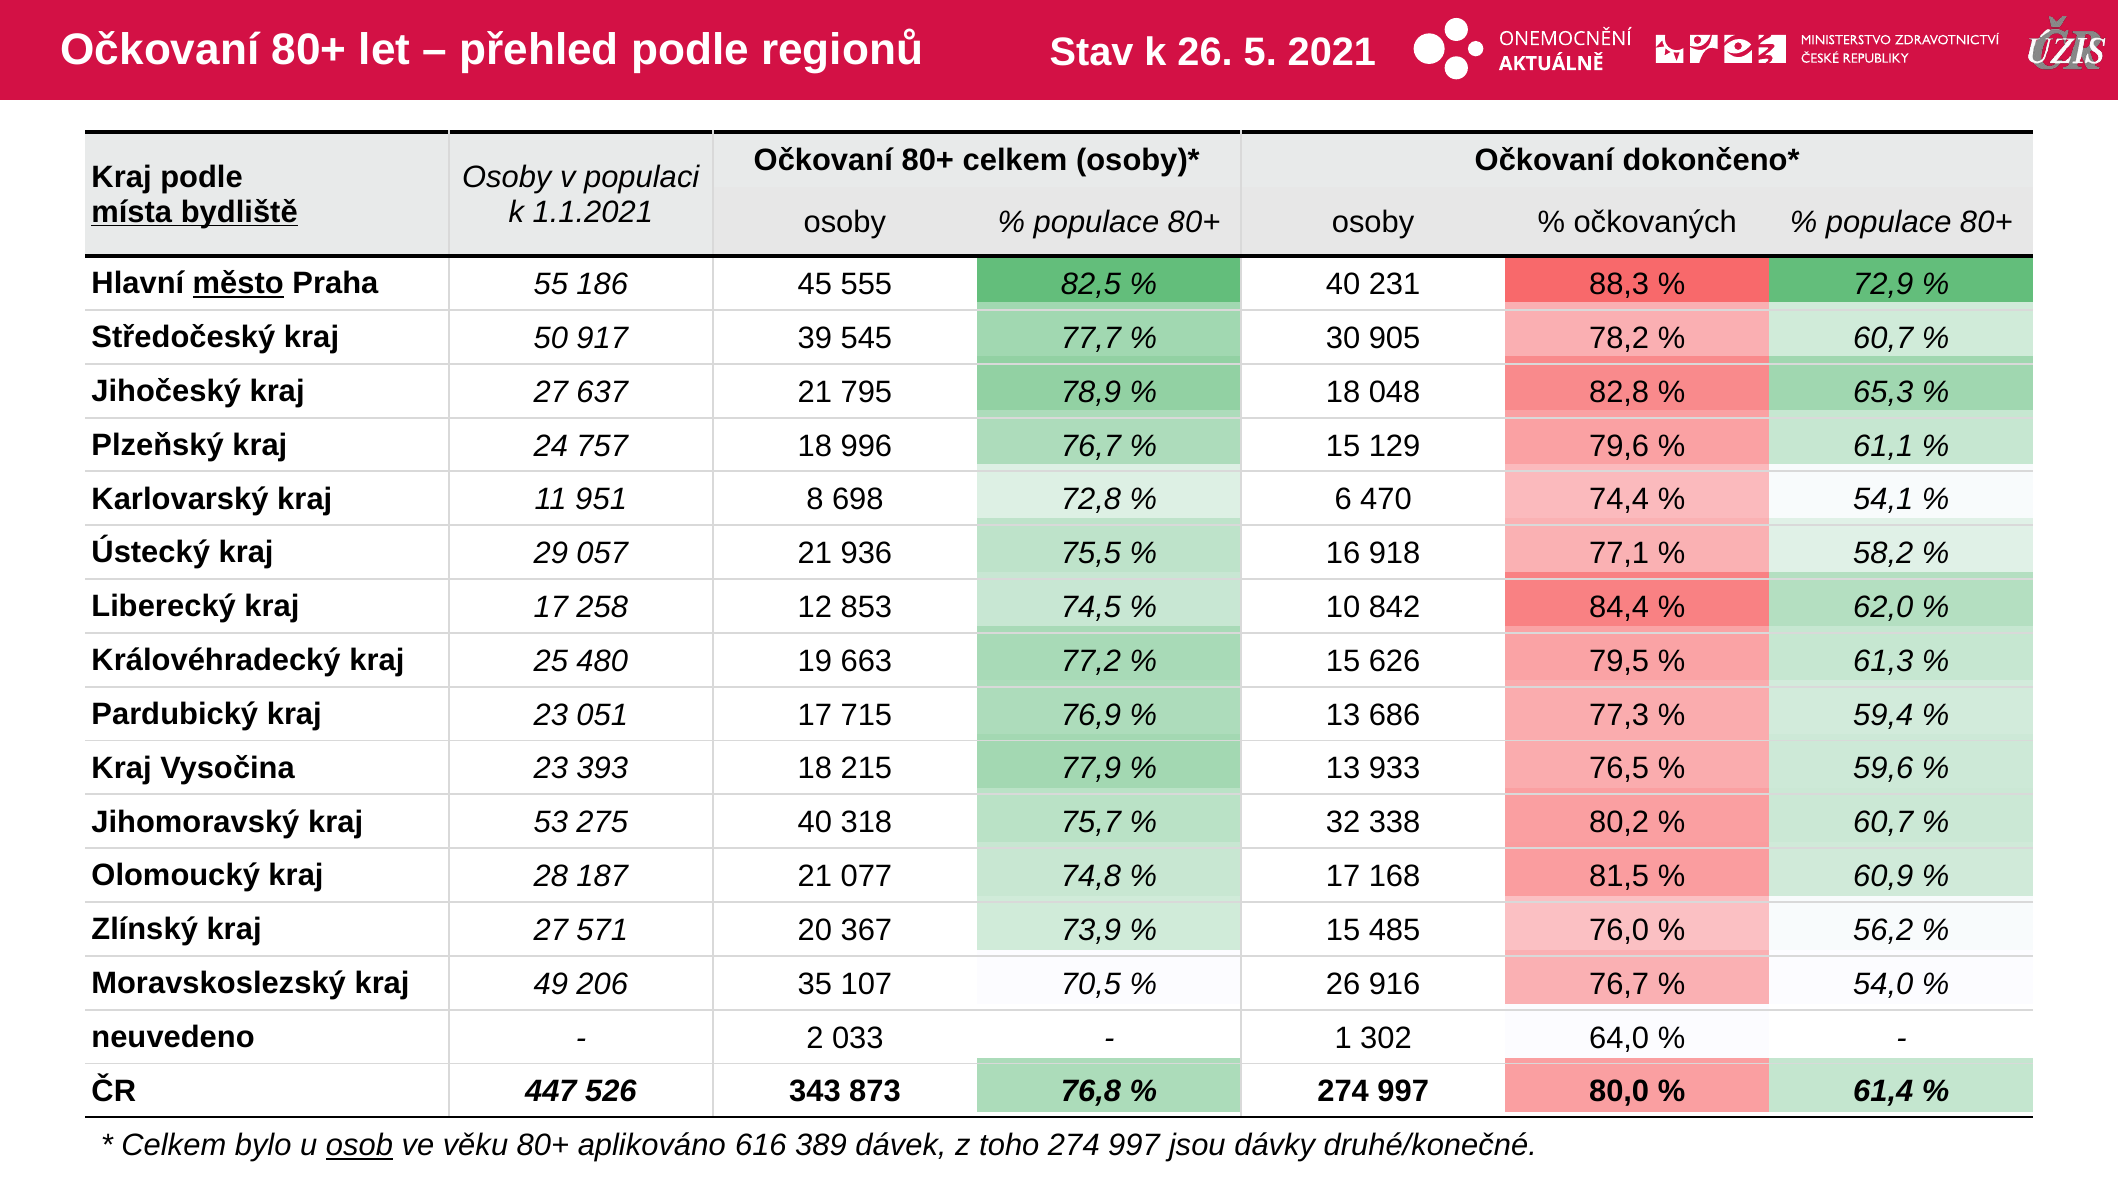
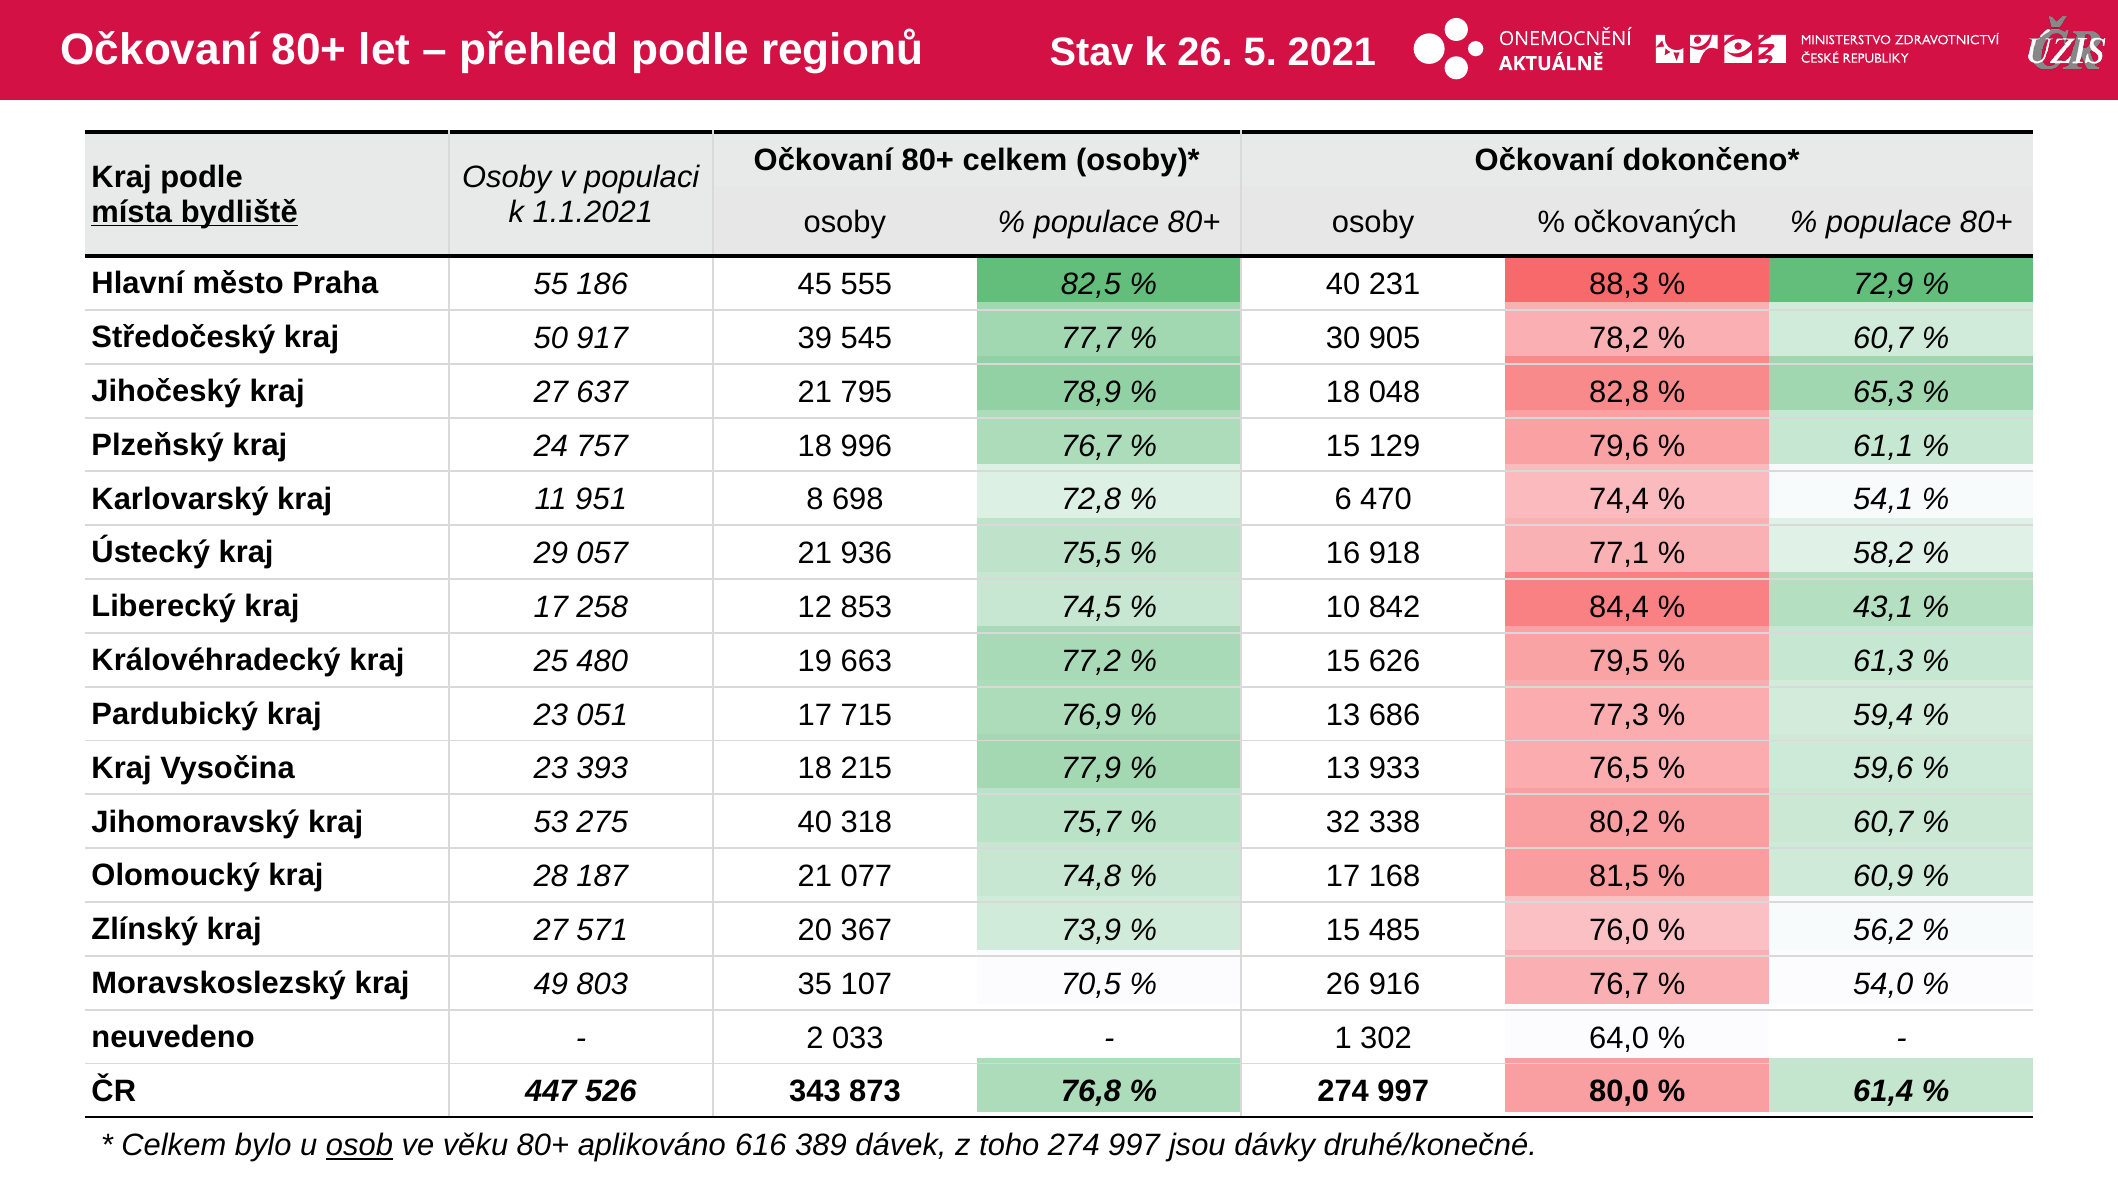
město underline: present -> none
62,0: 62,0 -> 43,1
206: 206 -> 803
